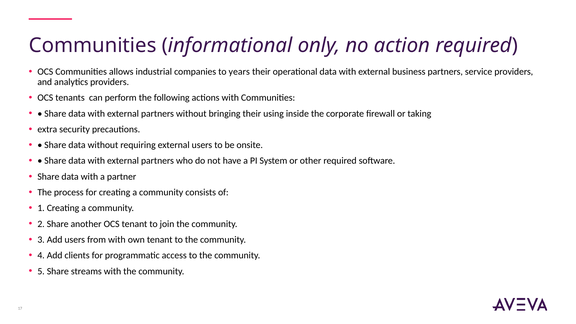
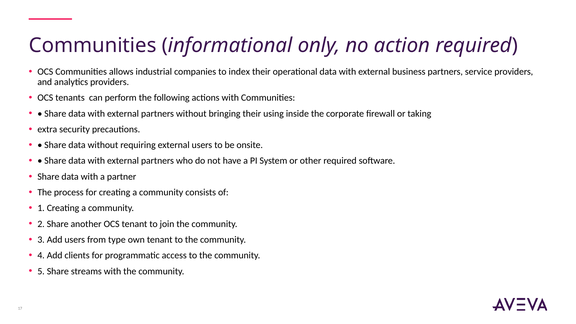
years: years -> index
from with: with -> type
